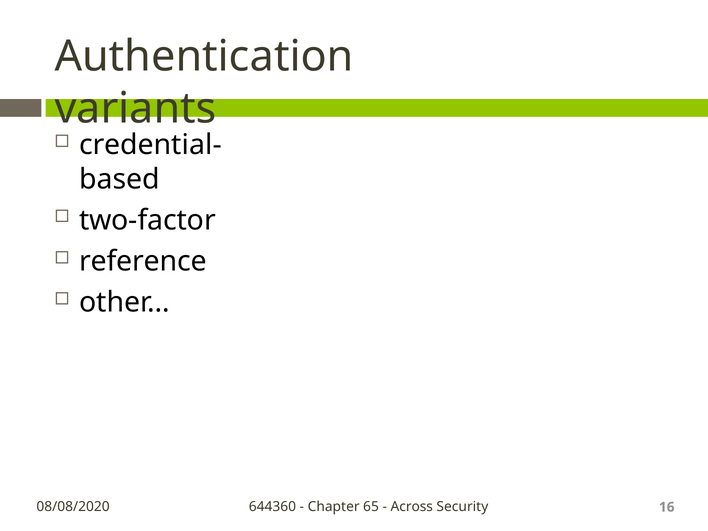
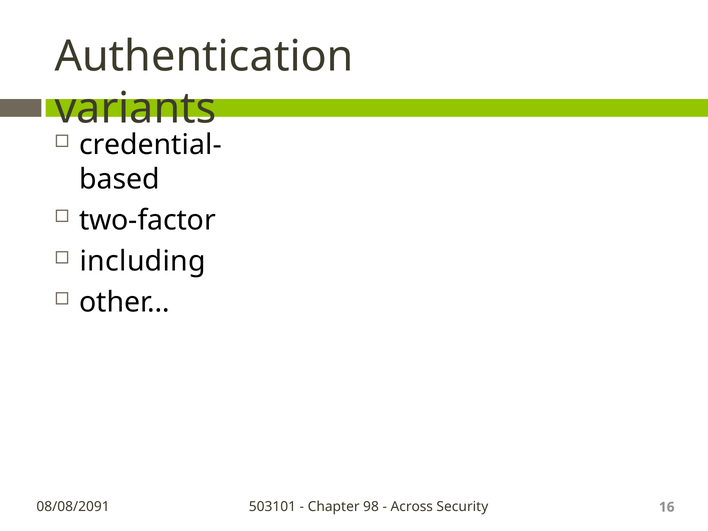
reference: reference -> including
08/08/2020: 08/08/2020 -> 08/08/2091
644360: 644360 -> 503101
65: 65 -> 98
